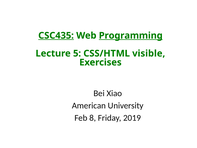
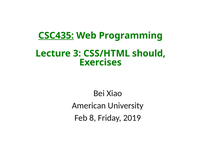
Programming underline: present -> none
5: 5 -> 3
visible: visible -> should
